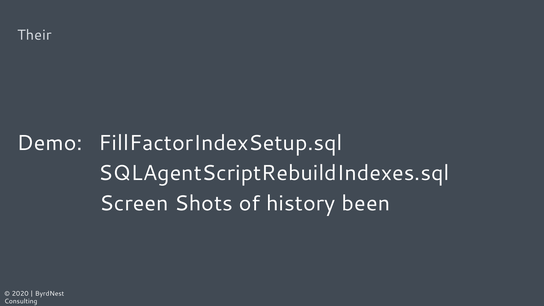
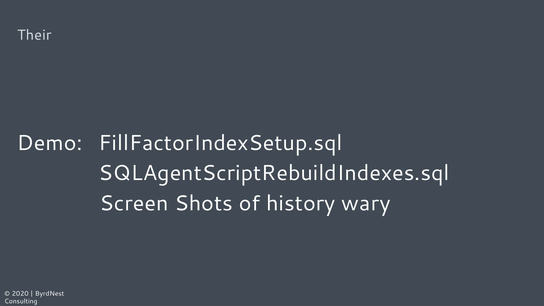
been: been -> wary
